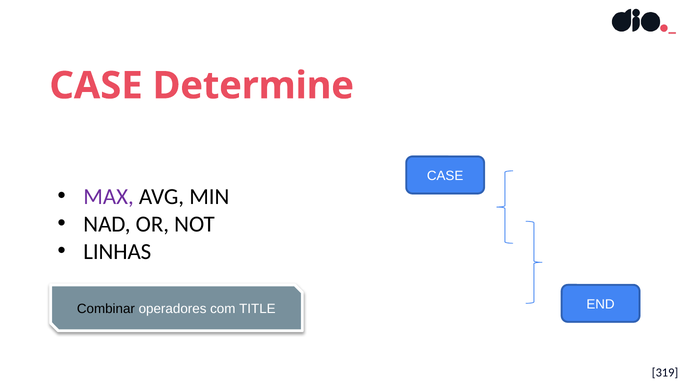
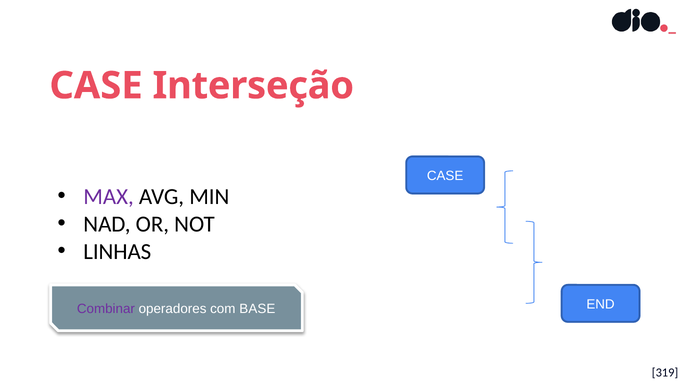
Determine: Determine -> Interseção
Combinar colour: black -> purple
TITLE: TITLE -> BASE
